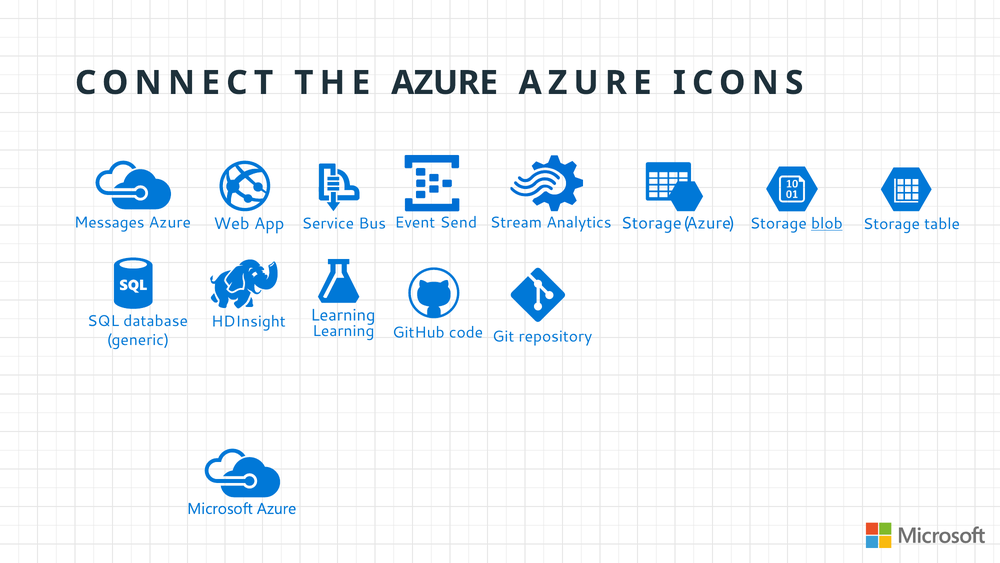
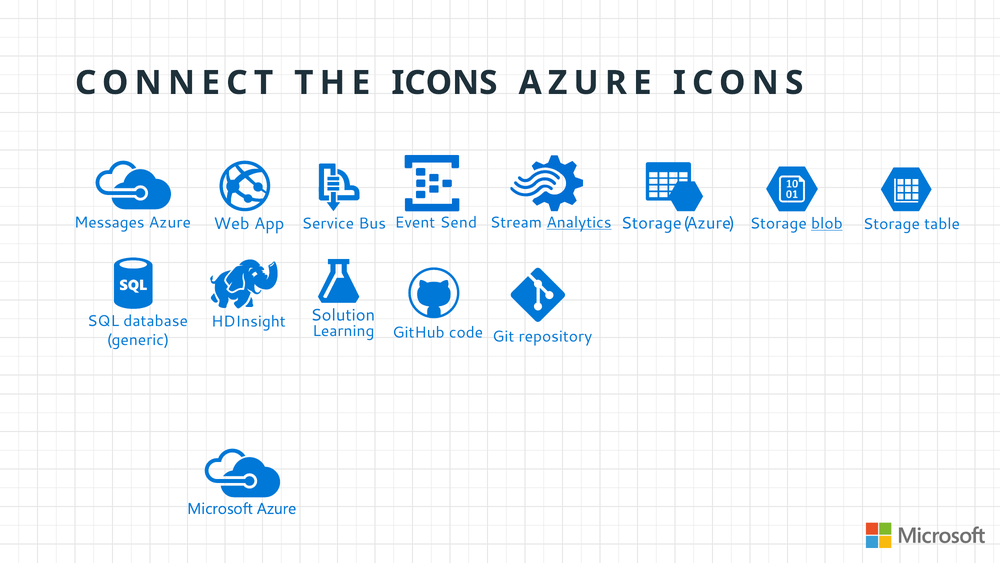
THE AZURE: AZURE -> ICONS
Analytics underline: none -> present
Learning at (343, 315): Learning -> Solution
